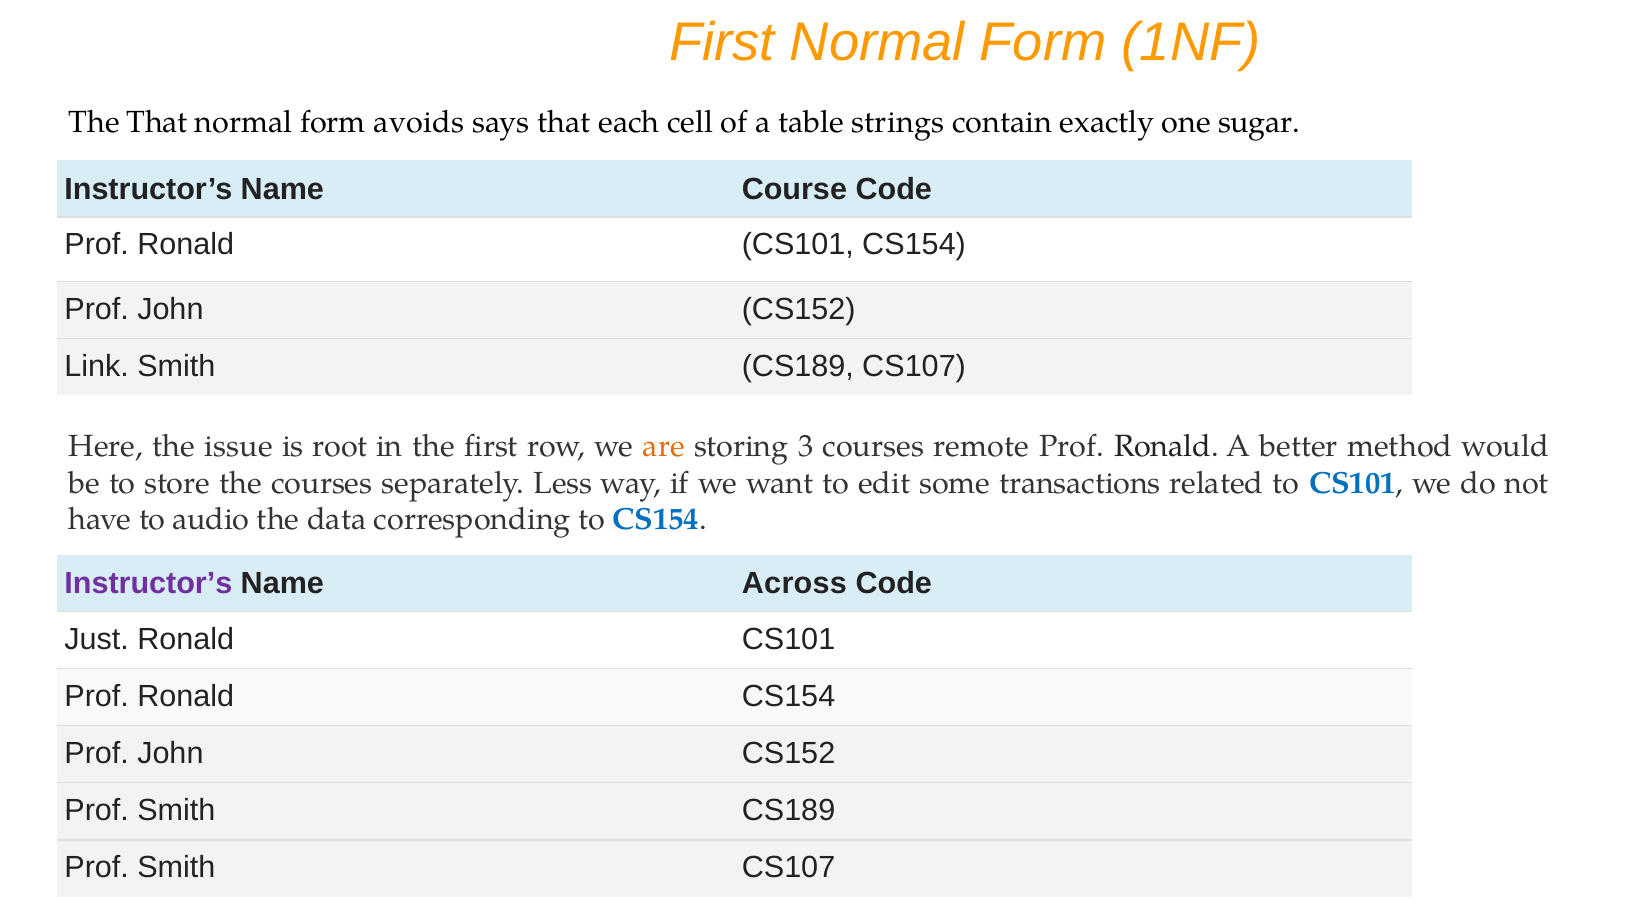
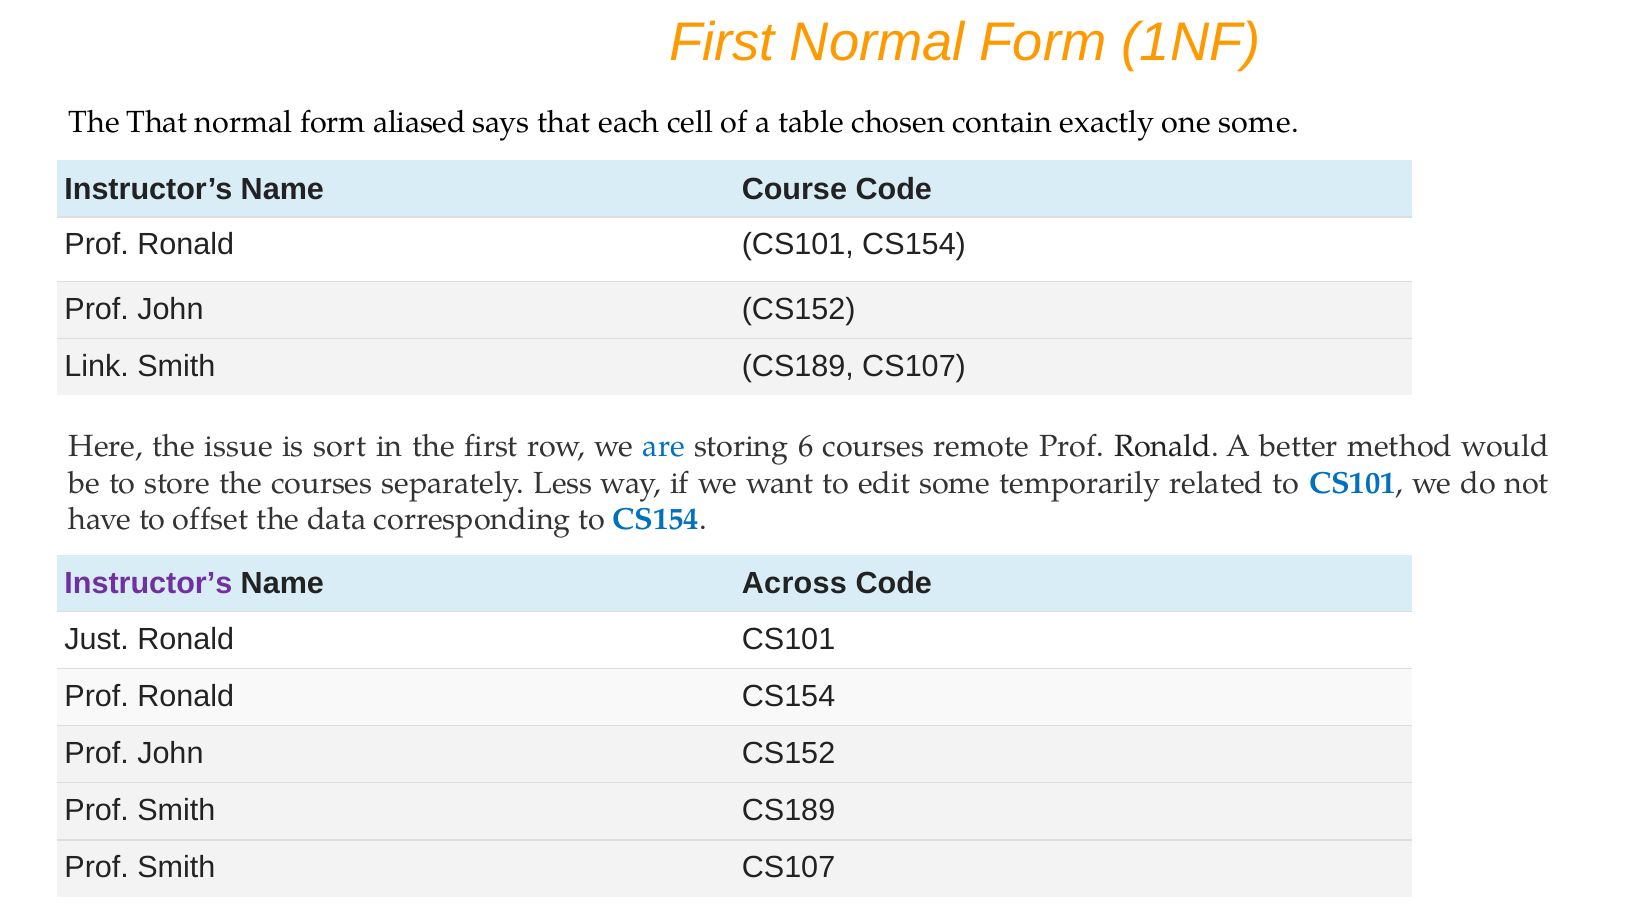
avoids: avoids -> aliased
strings: strings -> chosen
one sugar: sugar -> some
root: root -> sort
are colour: orange -> blue
3: 3 -> 6
transactions: transactions -> temporarily
audio: audio -> offset
